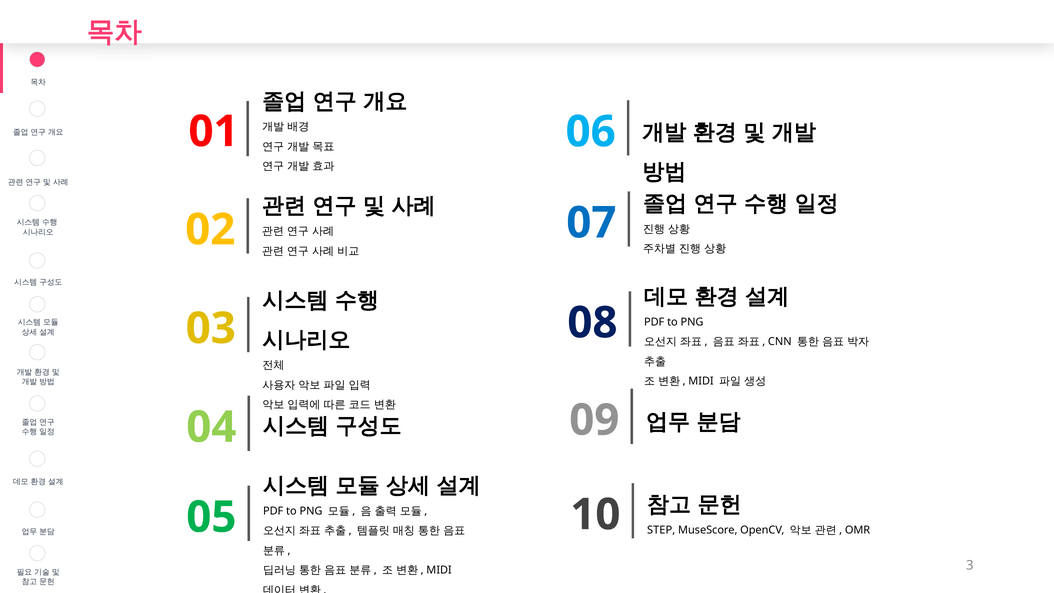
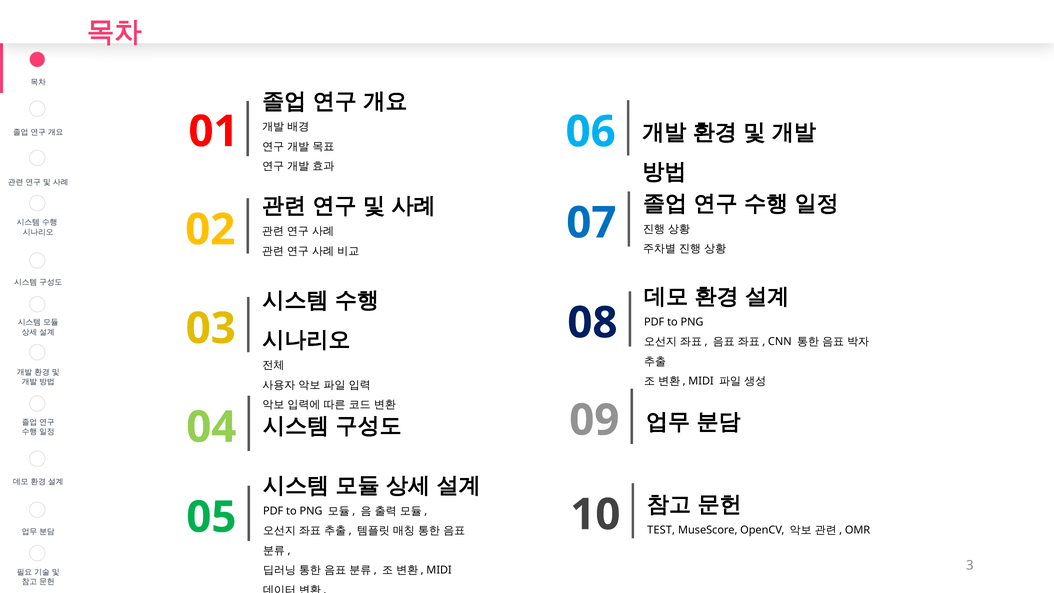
STEP: STEP -> TEST
